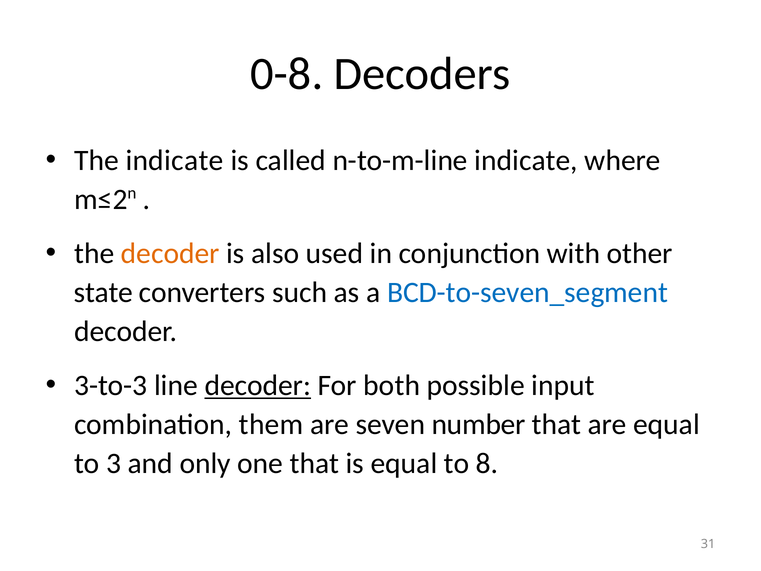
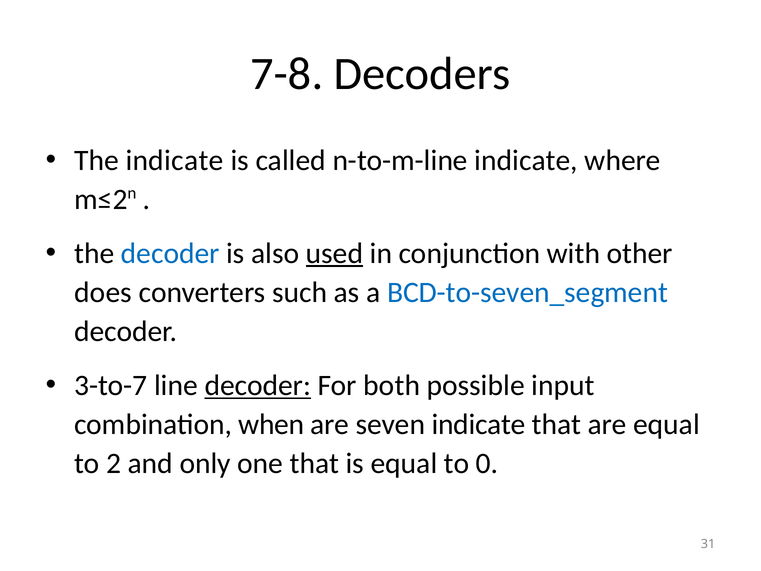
0-8: 0-8 -> 7-8
decoder at (170, 253) colour: orange -> blue
used underline: none -> present
state: state -> does
3-to-3: 3-to-3 -> 3-to-7
them: them -> when
seven number: number -> indicate
3: 3 -> 2
8: 8 -> 0
